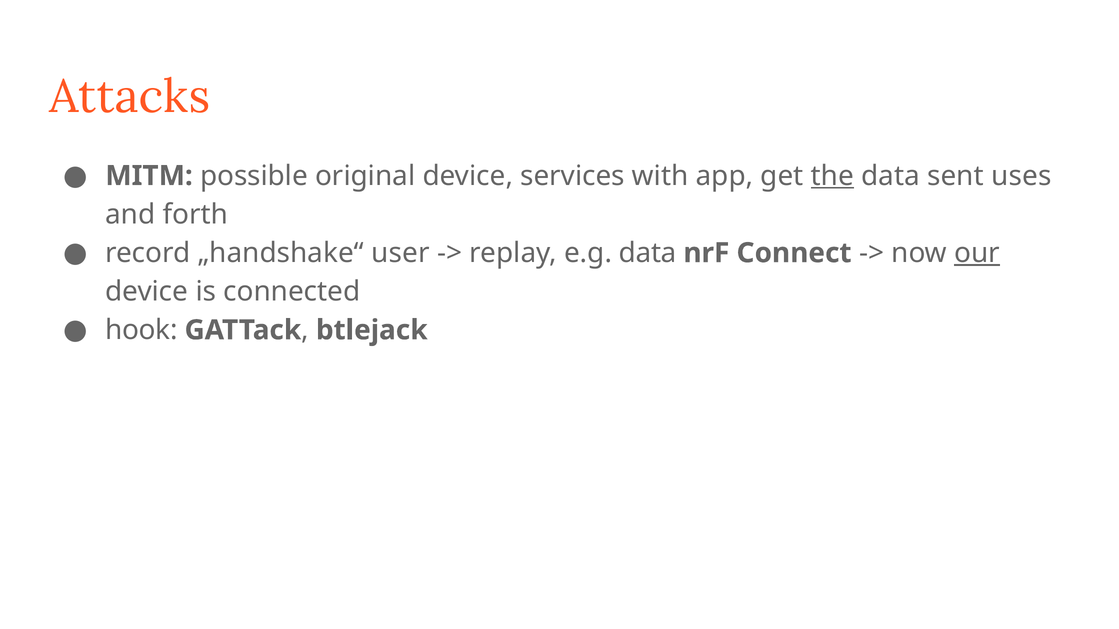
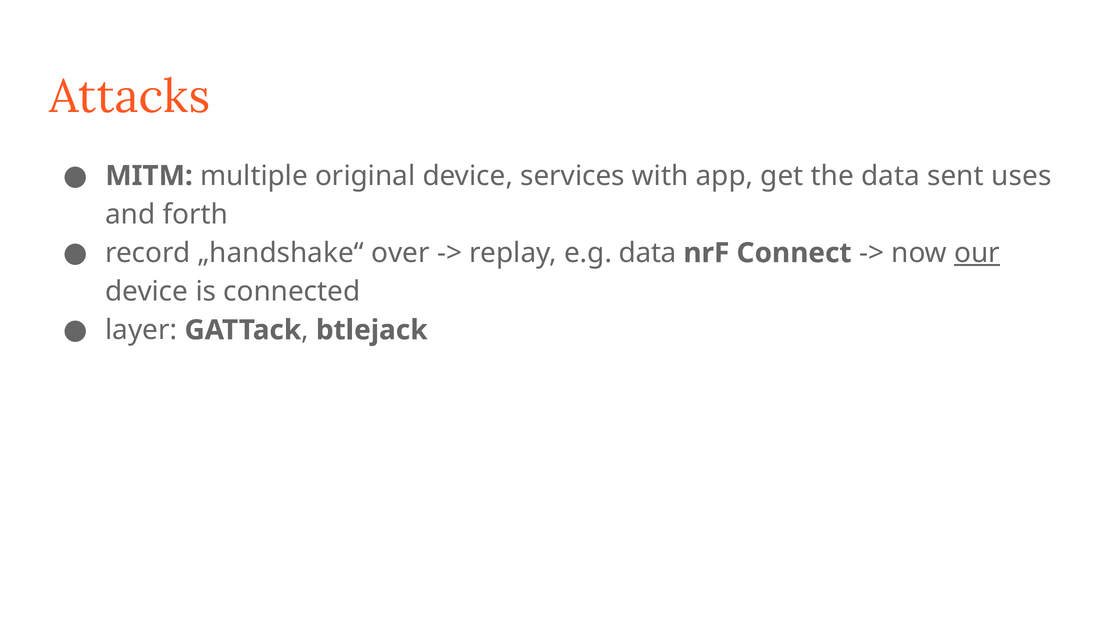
possible: possible -> multiple
the underline: present -> none
user: user -> over
hook: hook -> layer
